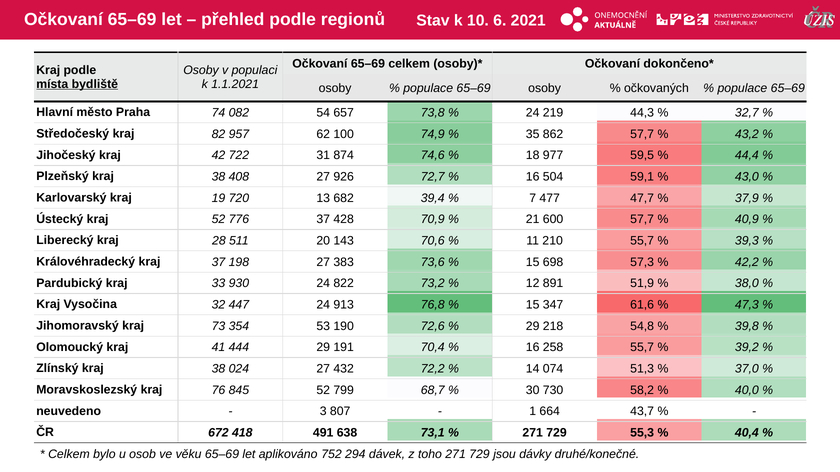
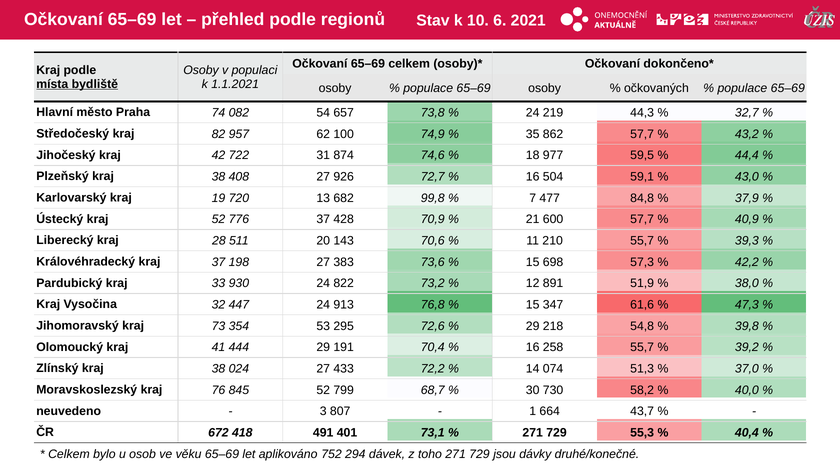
39,4: 39,4 -> 99,8
47,7: 47,7 -> 84,8
190: 190 -> 295
432: 432 -> 433
638: 638 -> 401
